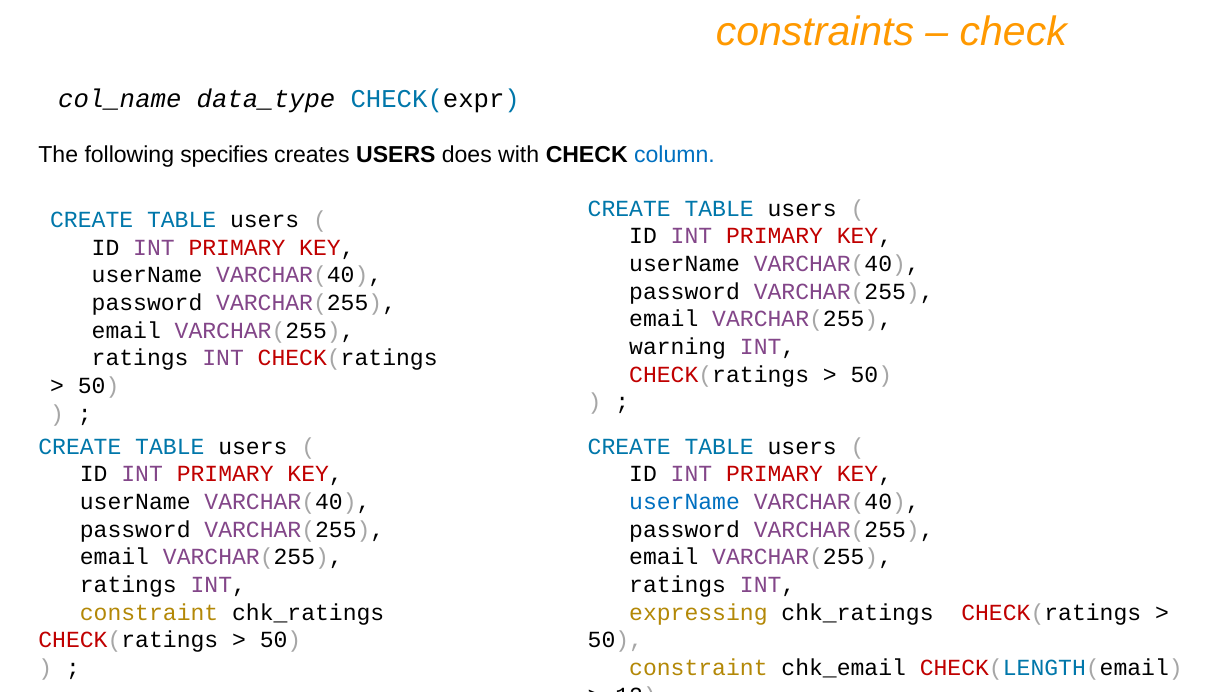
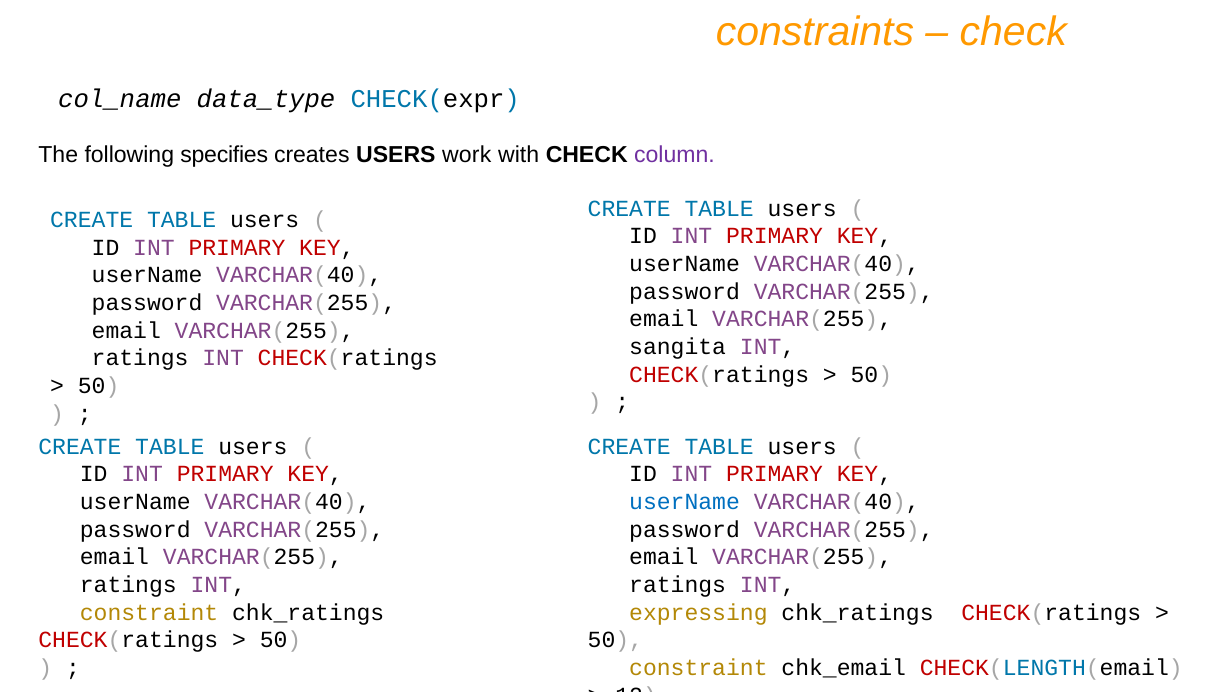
does: does -> work
column colour: blue -> purple
warning: warning -> sangita
